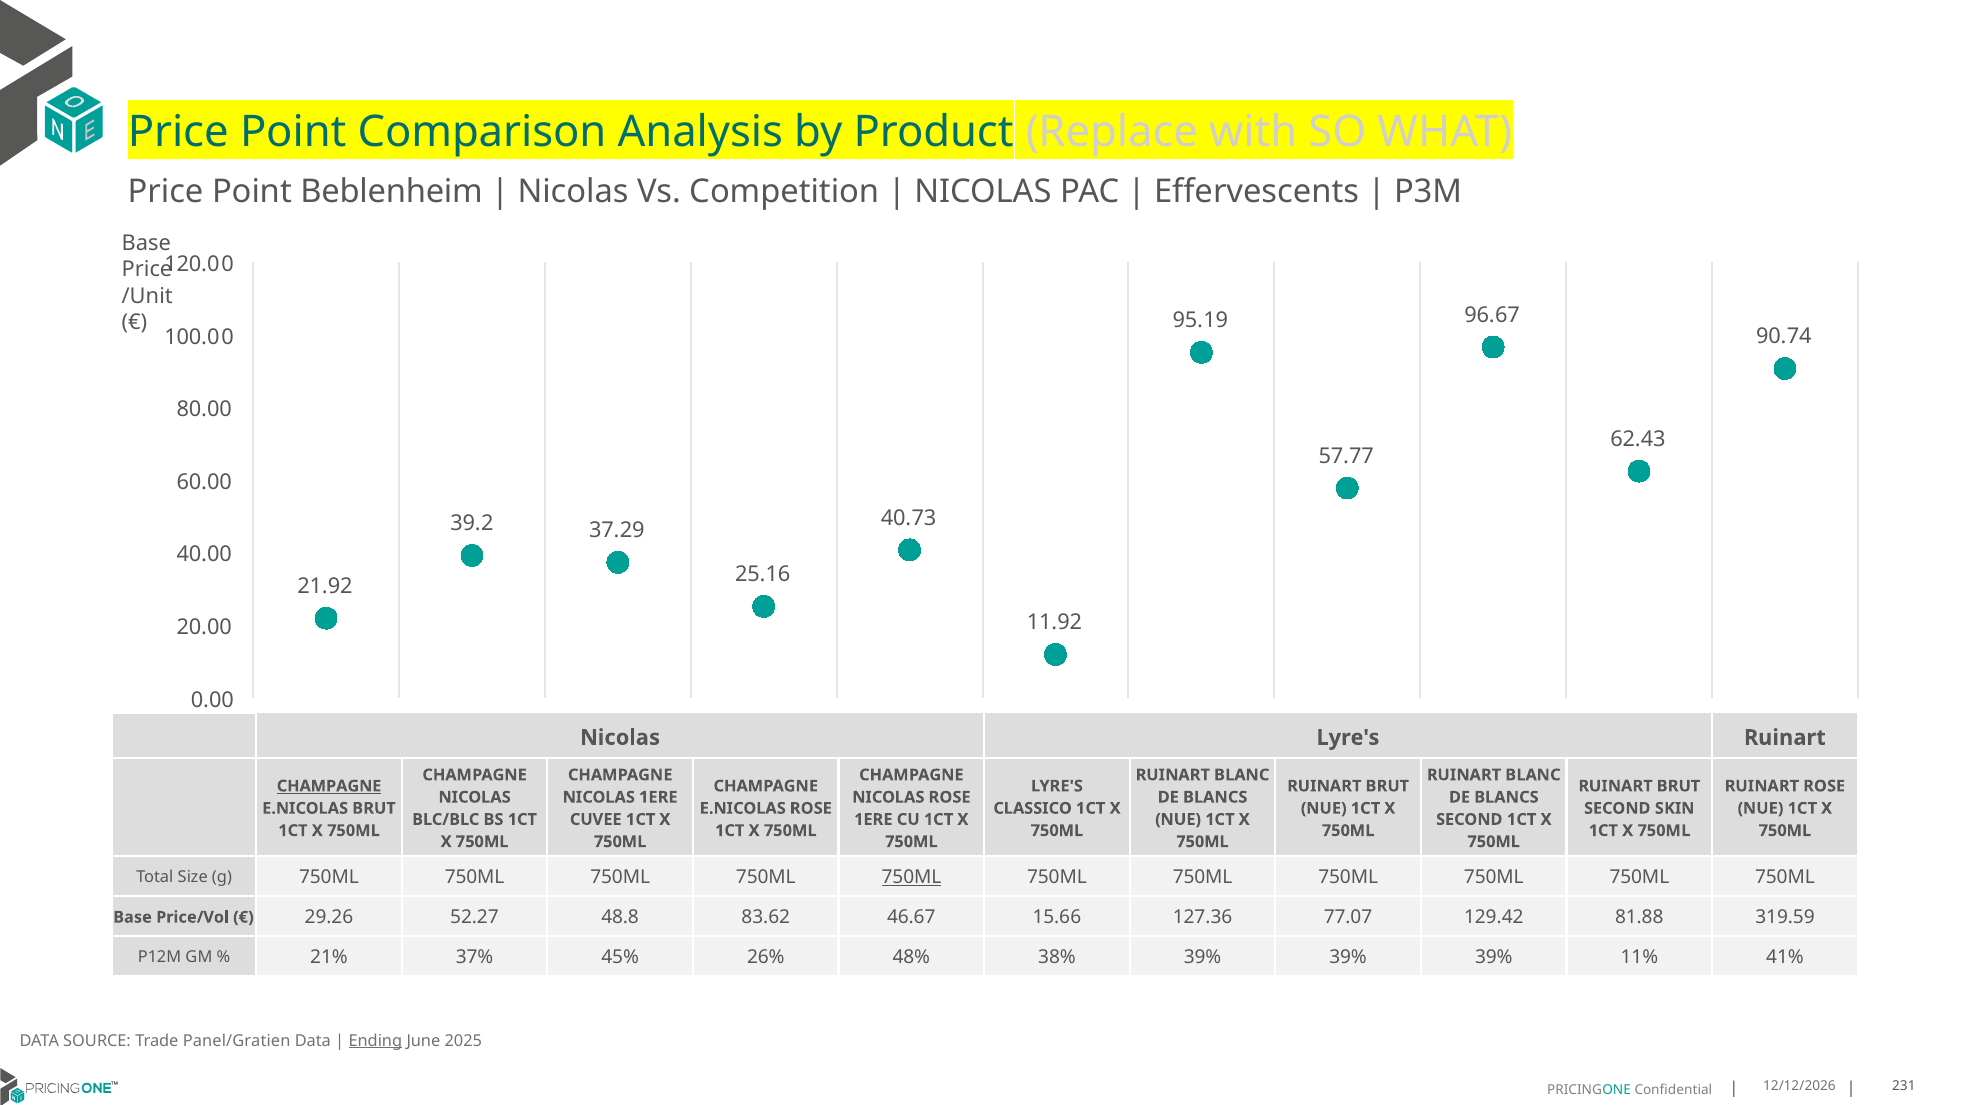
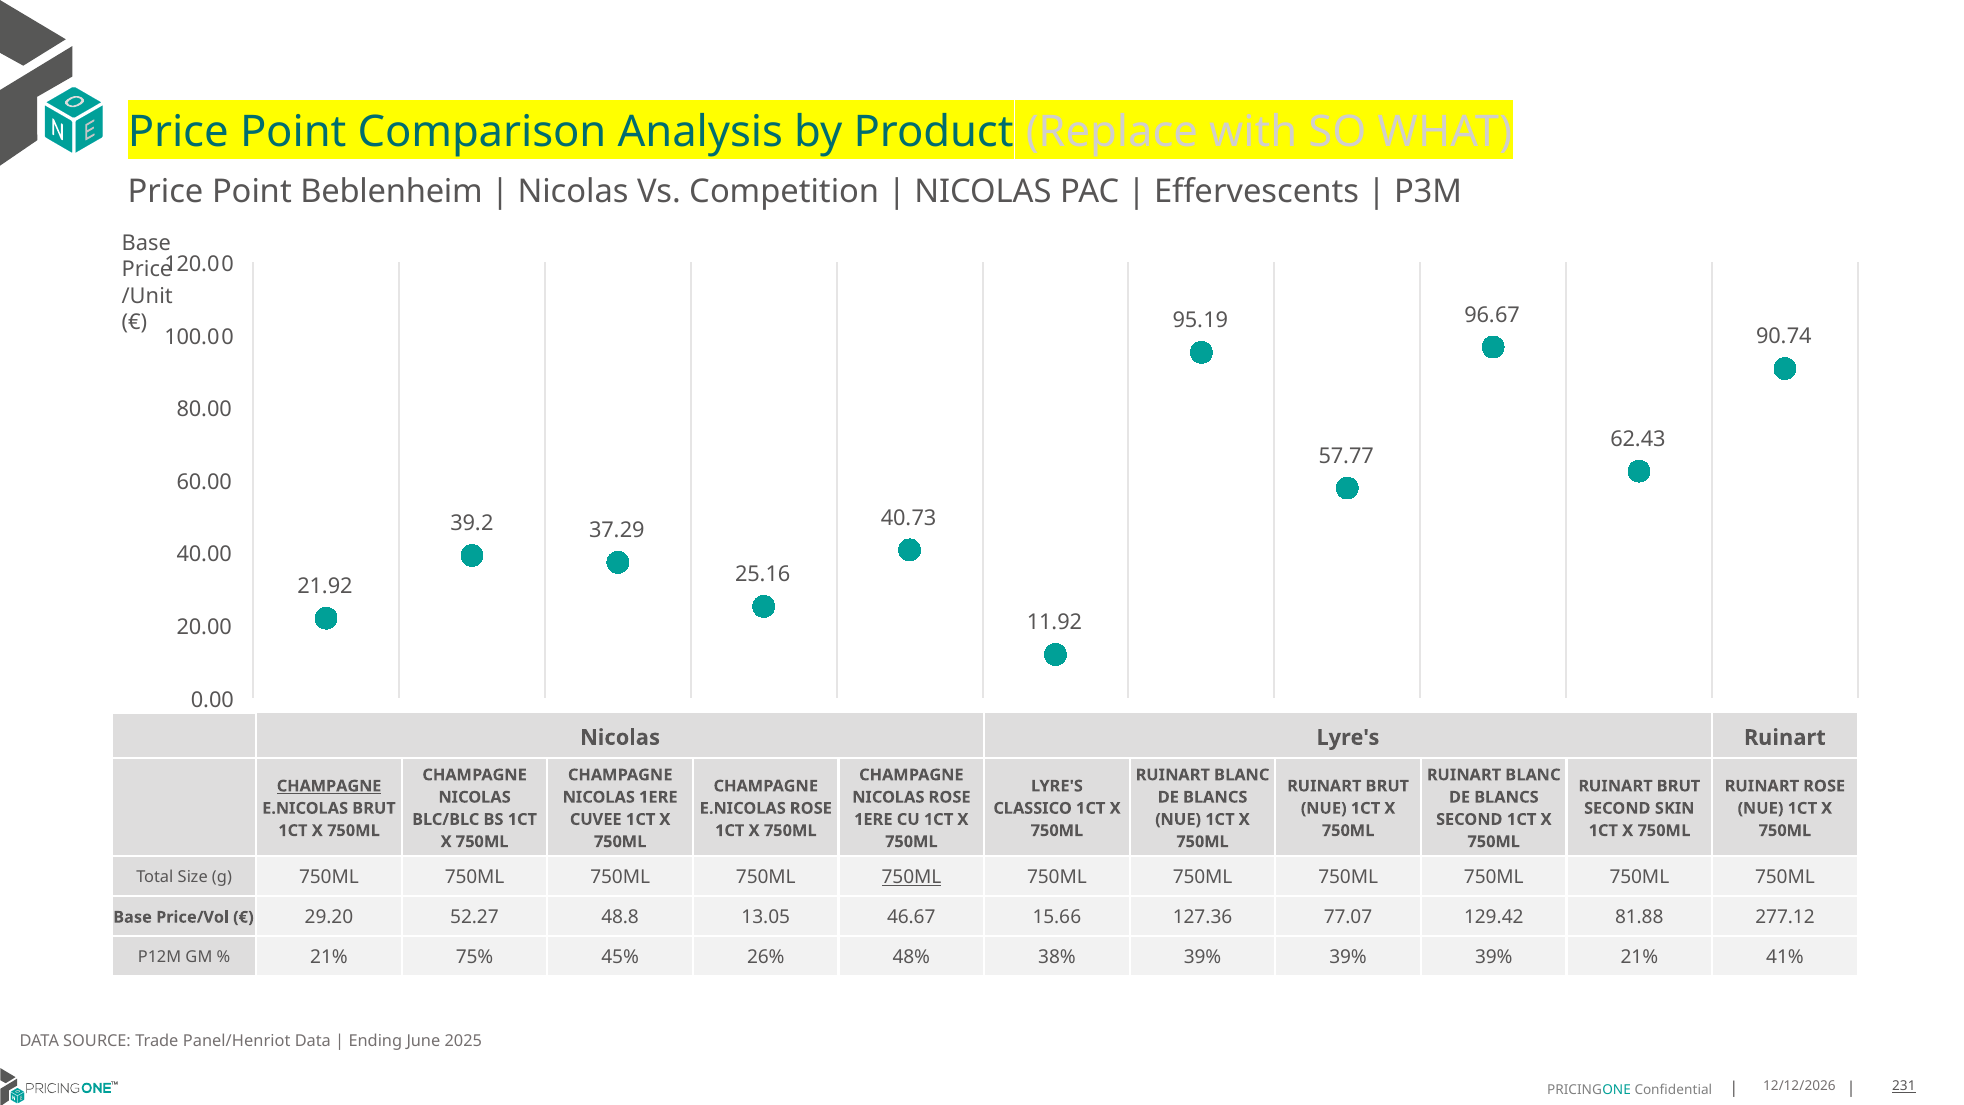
29.26: 29.26 -> 29.20
83.62: 83.62 -> 13.05
319.59: 319.59 -> 277.12
37%: 37% -> 75%
39% 11%: 11% -> 21%
Panel/Gratien: Panel/Gratien -> Panel/Henriot
Ending underline: present -> none
231 underline: none -> present
